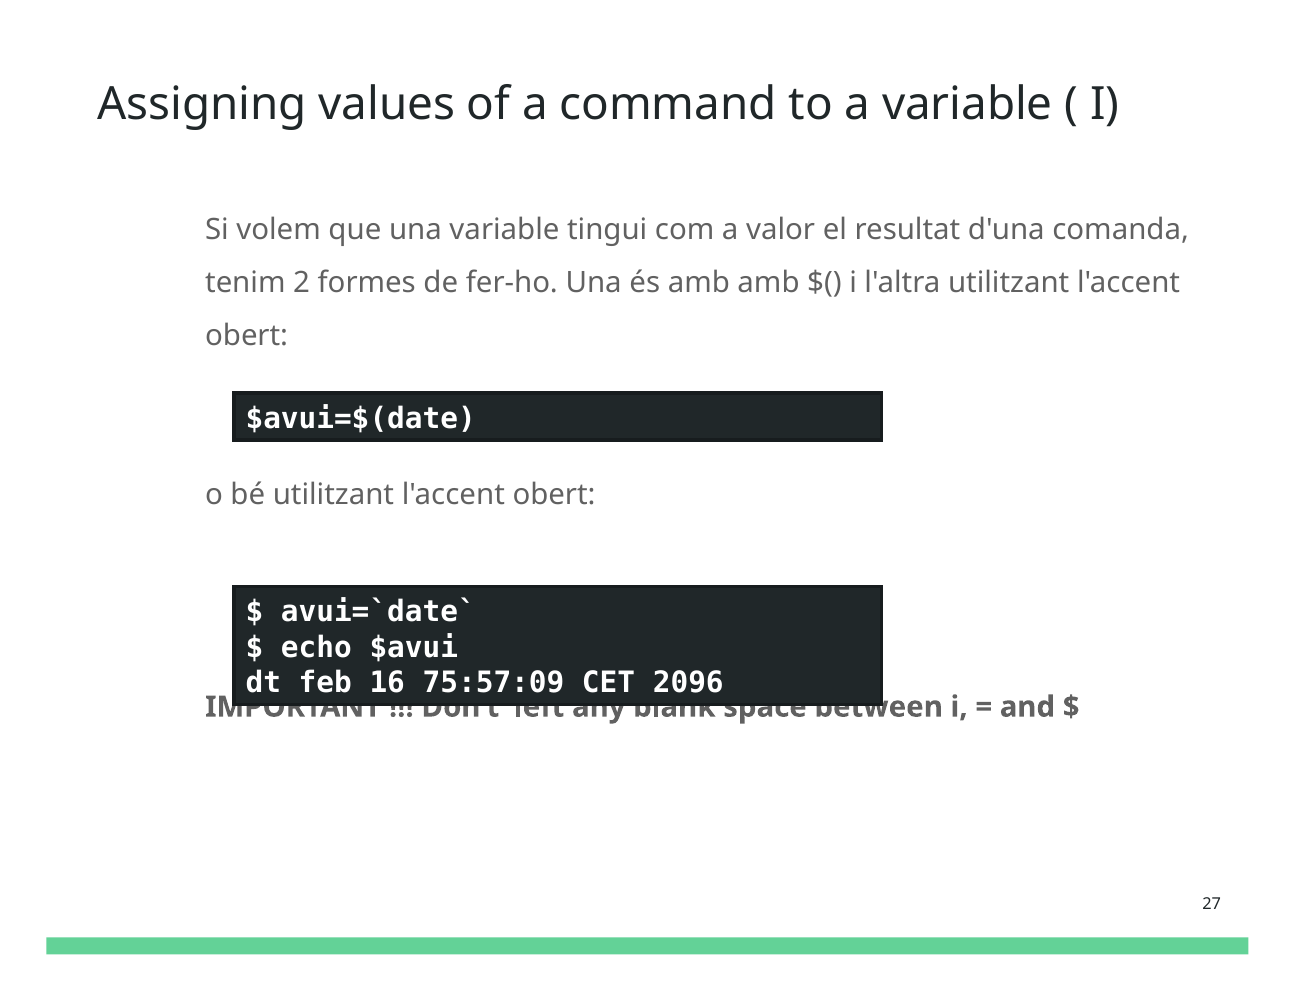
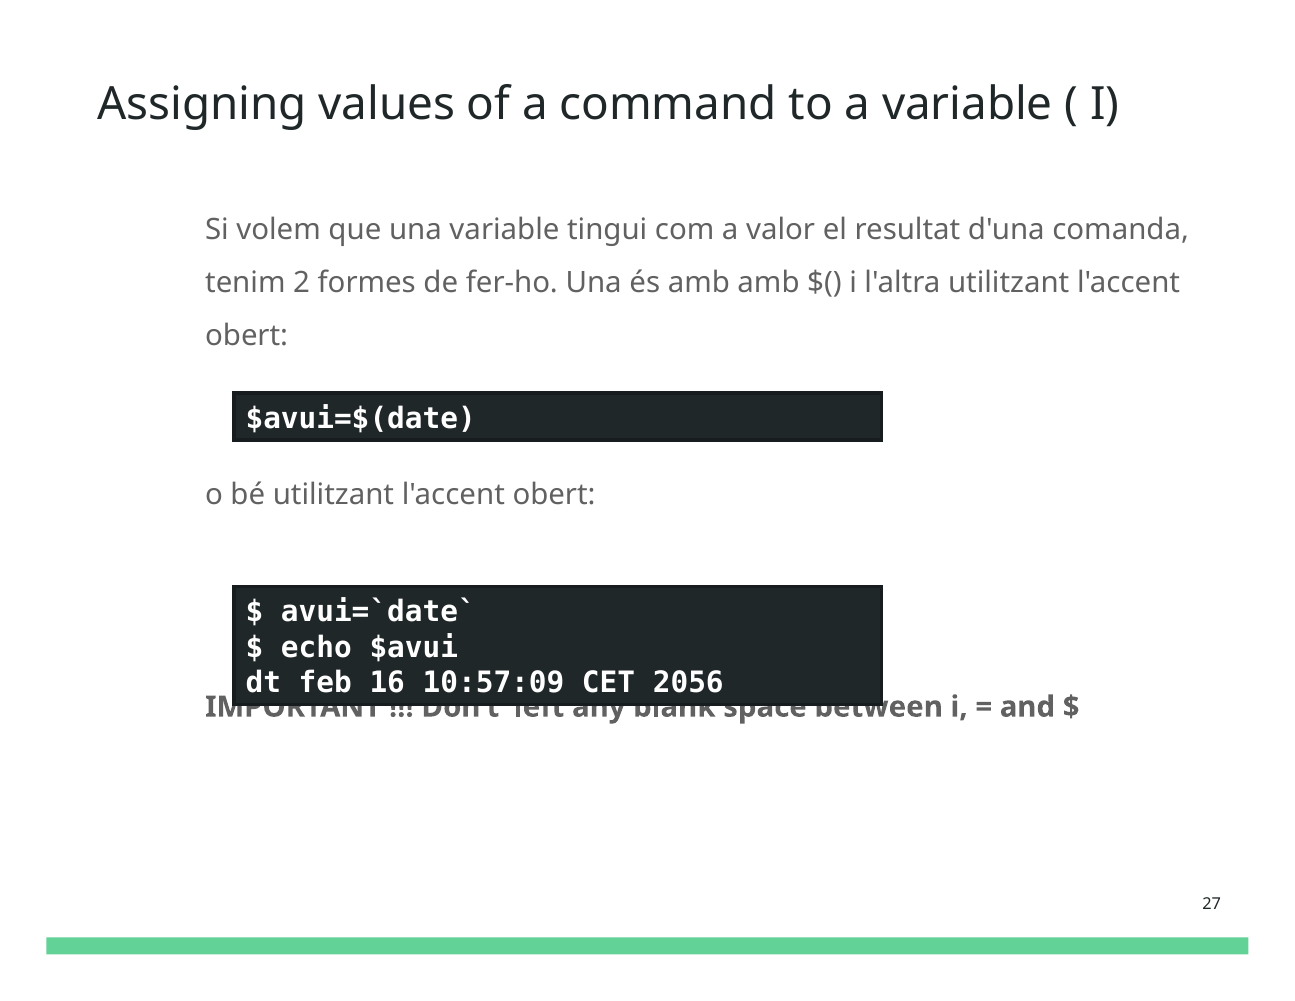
75:57:09: 75:57:09 -> 10:57:09
2096: 2096 -> 2056
